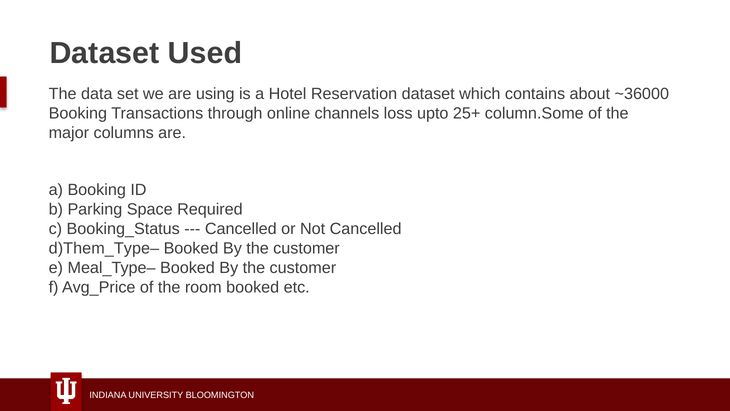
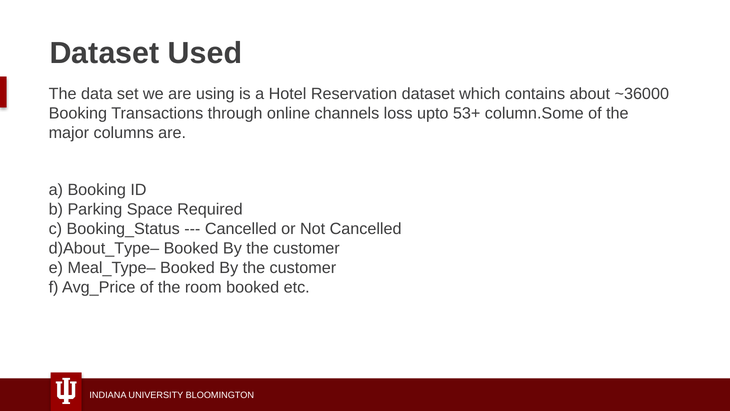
25+: 25+ -> 53+
d)Them_Type–: d)Them_Type– -> d)About_Type–
